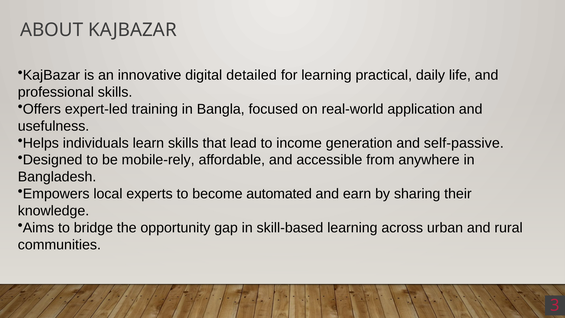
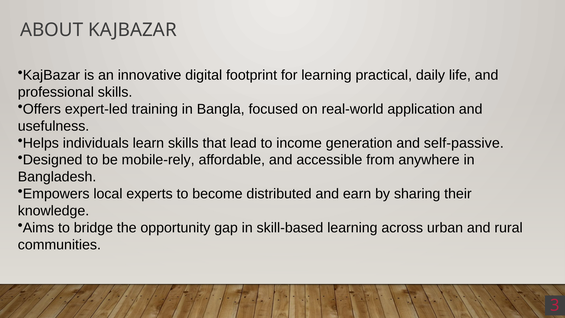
detailed: detailed -> footprint
automated: automated -> distributed
